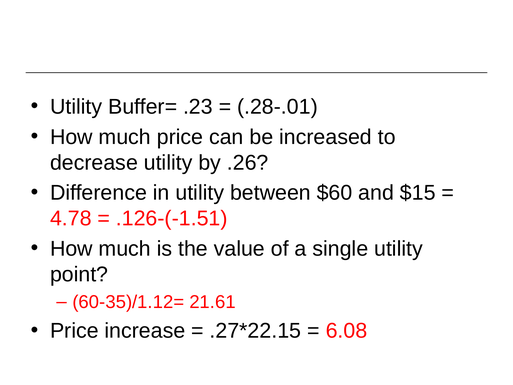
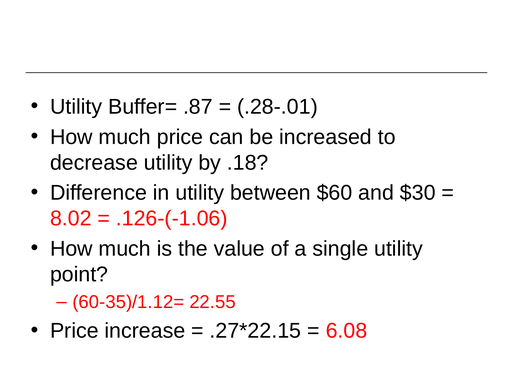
.23: .23 -> .87
.26: .26 -> .18
$15: $15 -> $30
4.78: 4.78 -> 8.02
.126-(-1.51: .126-(-1.51 -> .126-(-1.06
21.61: 21.61 -> 22.55
